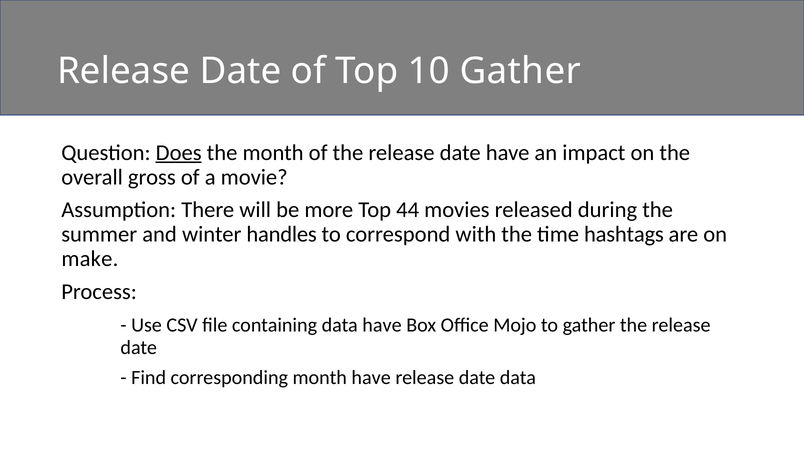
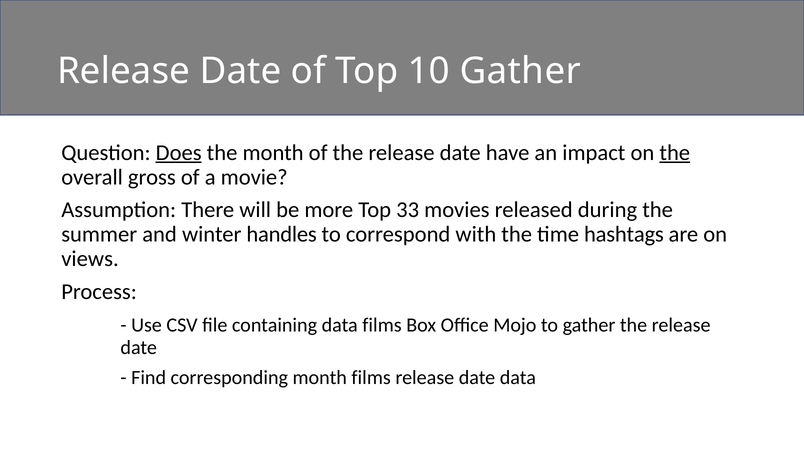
the at (675, 153) underline: none -> present
44: 44 -> 33
make: make -> views
data have: have -> films
month have: have -> films
